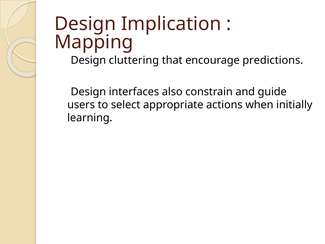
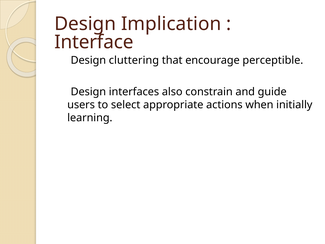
Mapping: Mapping -> Interface
predictions: predictions -> perceptible
